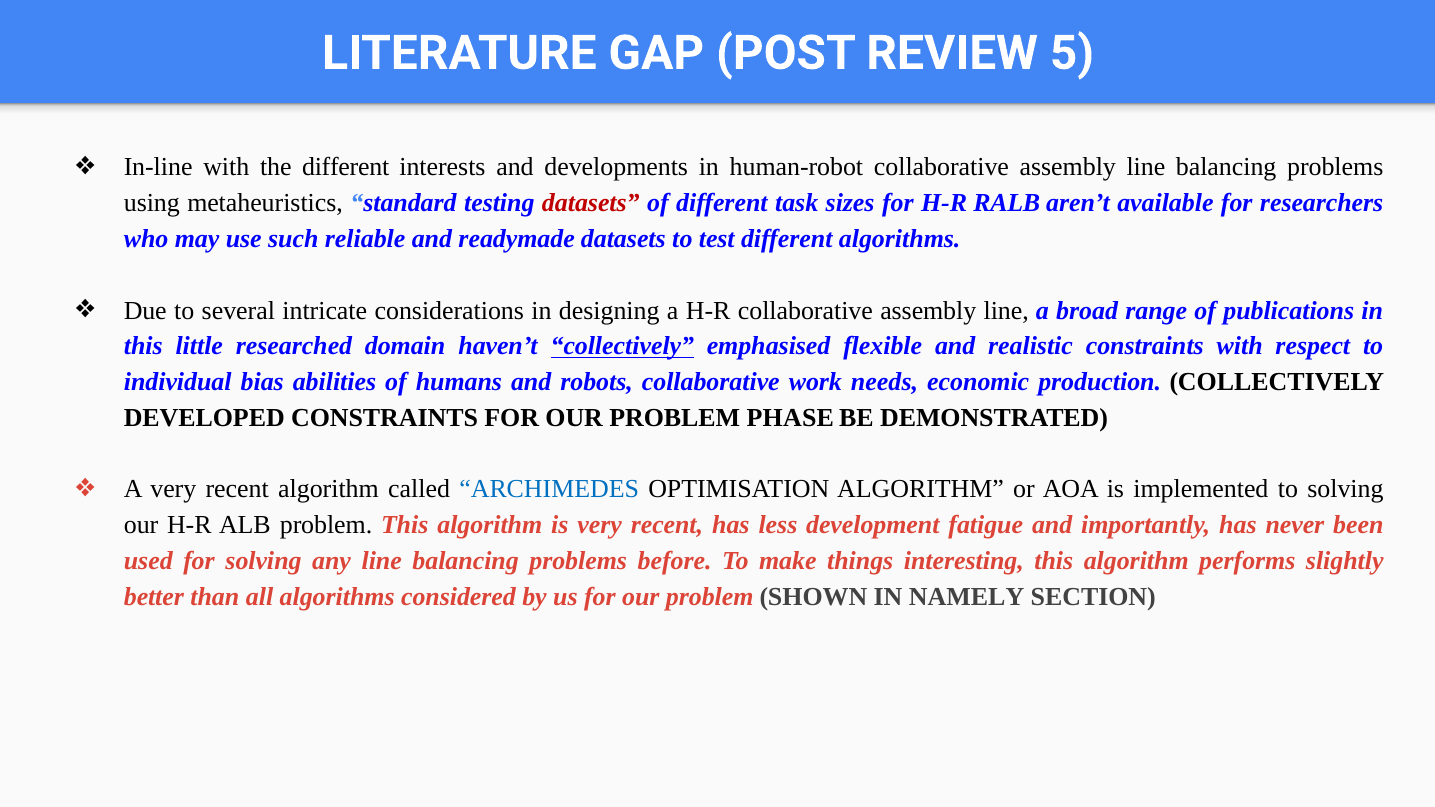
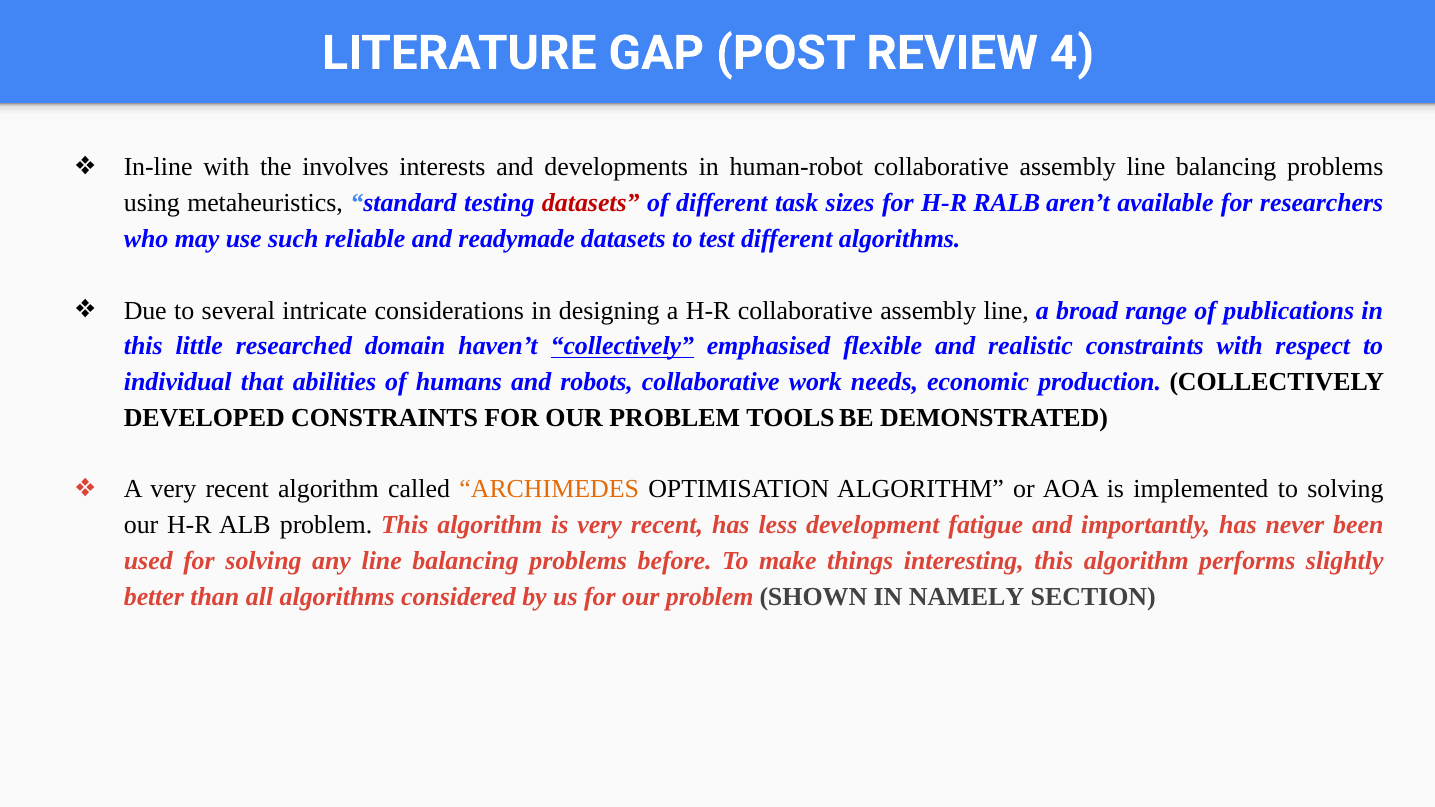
5: 5 -> 4
the different: different -> involves
bias: bias -> that
PHASE: PHASE -> TOOLS
ARCHIMEDES colour: blue -> orange
